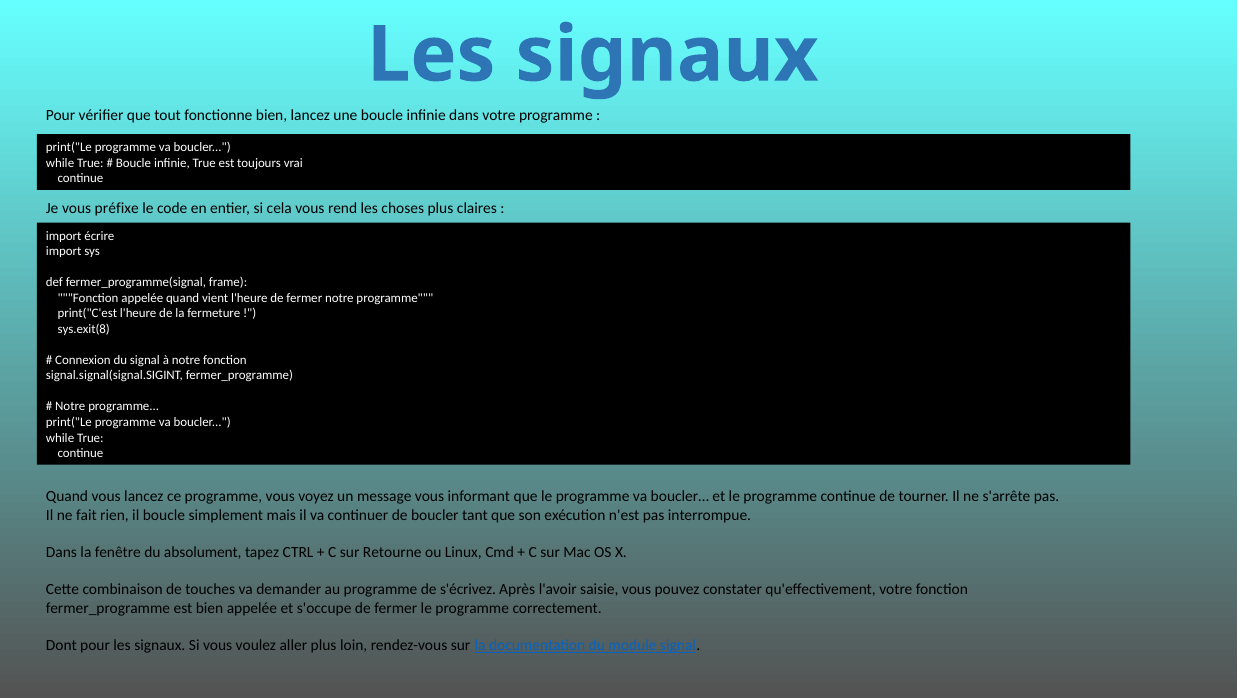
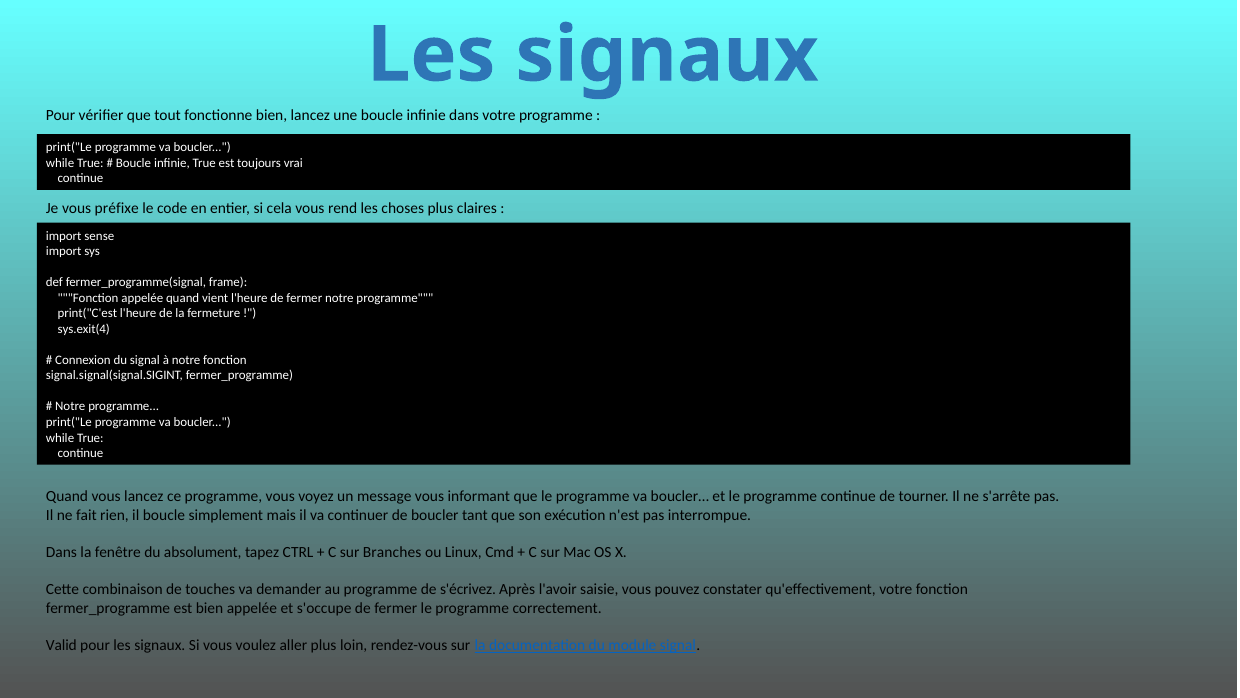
écrire: écrire -> sense
sys.exit(8: sys.exit(8 -> sys.exit(4
Retourne: Retourne -> Branches
Dont: Dont -> Valid
